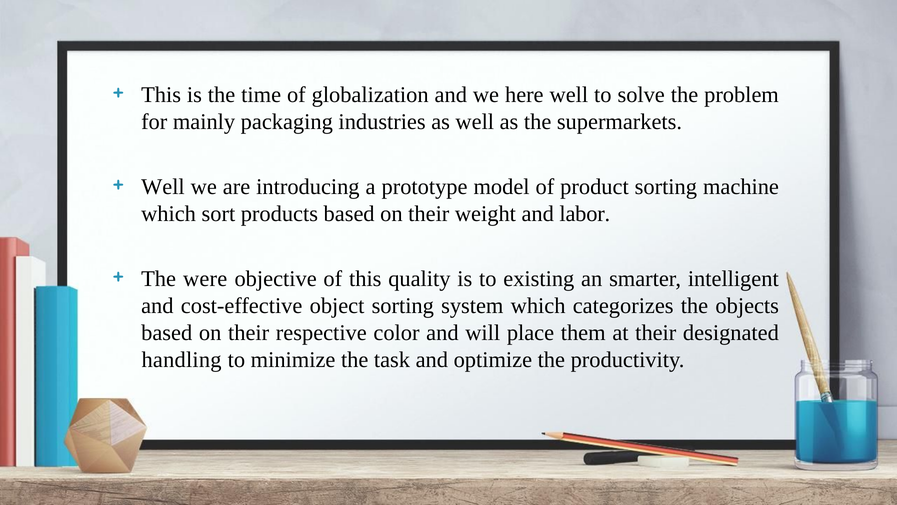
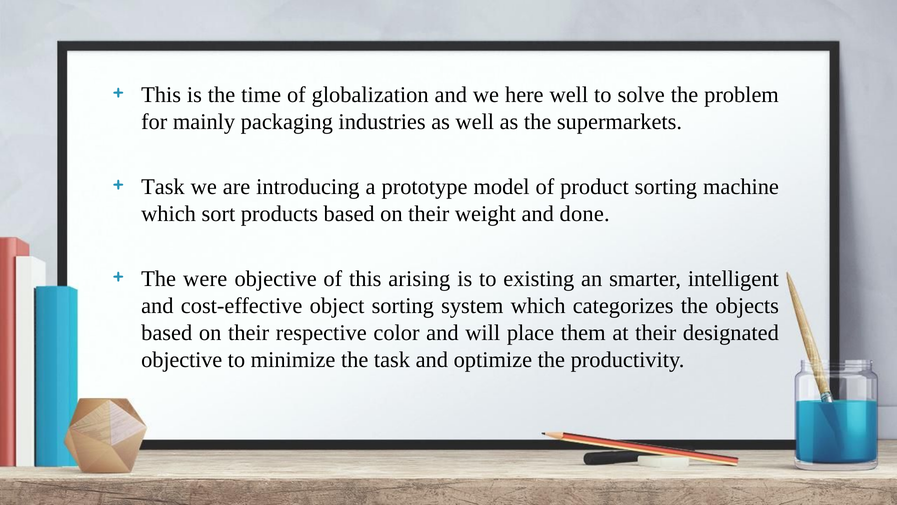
Well at (163, 187): Well -> Task
labor: labor -> done
quality: quality -> arising
handling at (182, 359): handling -> objective
